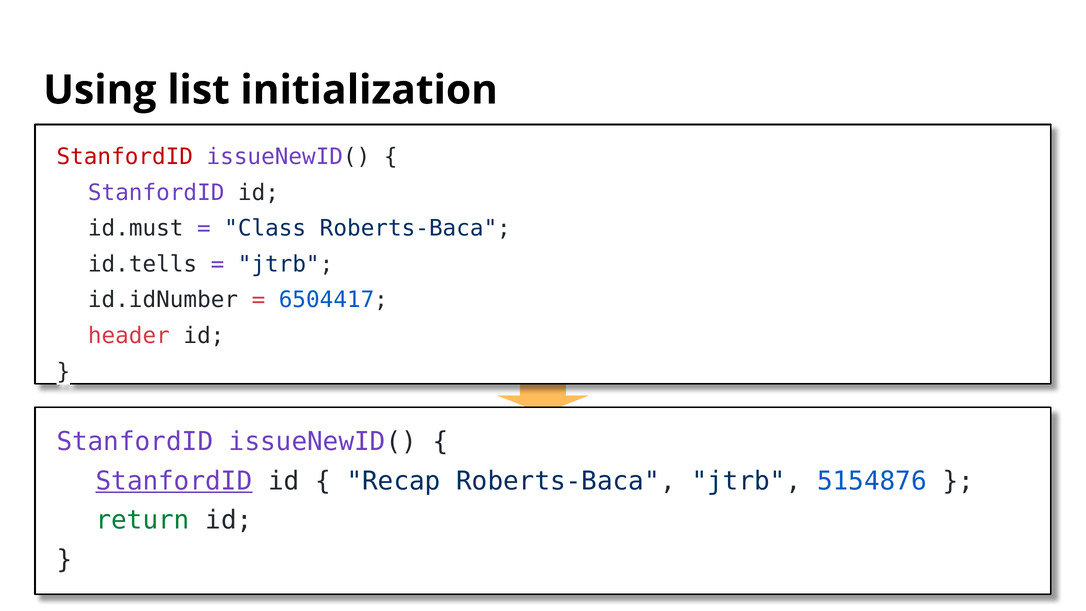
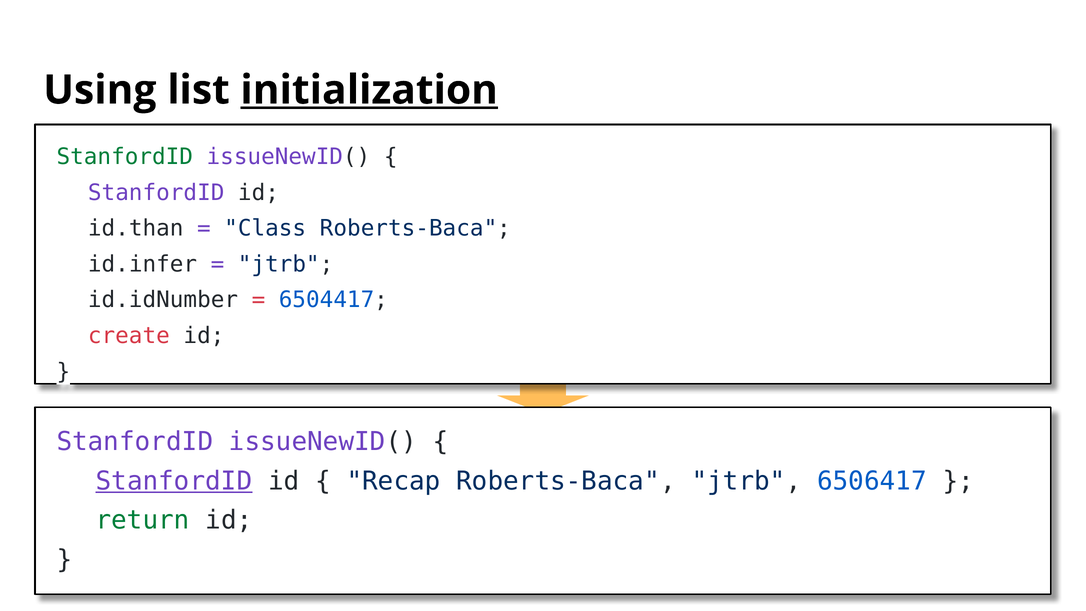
initialization underline: none -> present
StanfordID at (125, 157) colour: red -> green
id.must: id.must -> id.than
id.tells: id.tells -> id.infer
header: header -> create
5154876: 5154876 -> 6506417
